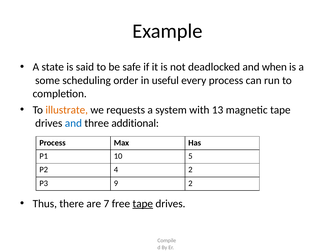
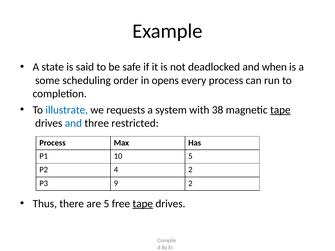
useful: useful -> opens
illustrate colour: orange -> blue
13: 13 -> 38
tape at (280, 110) underline: none -> present
additional: additional -> restricted
are 7: 7 -> 5
